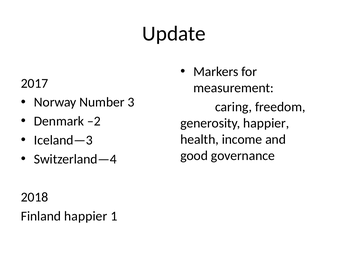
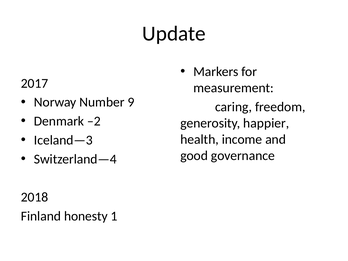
3: 3 -> 9
Finland happier: happier -> honesty
